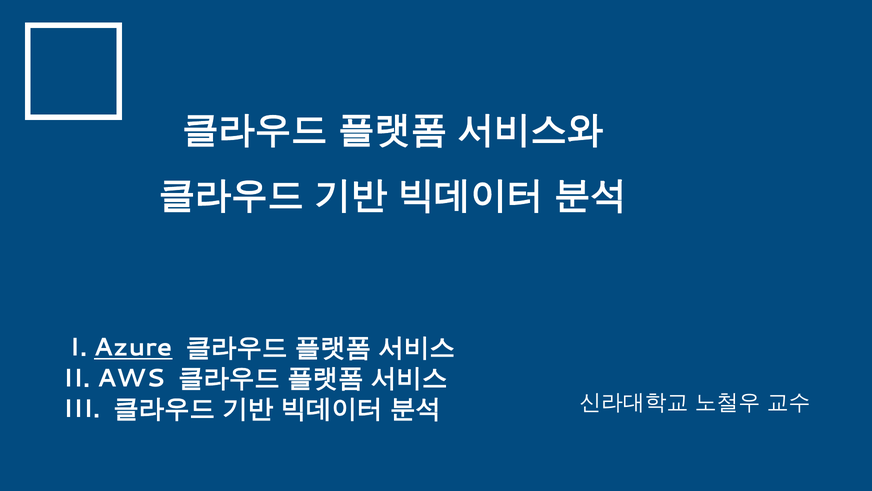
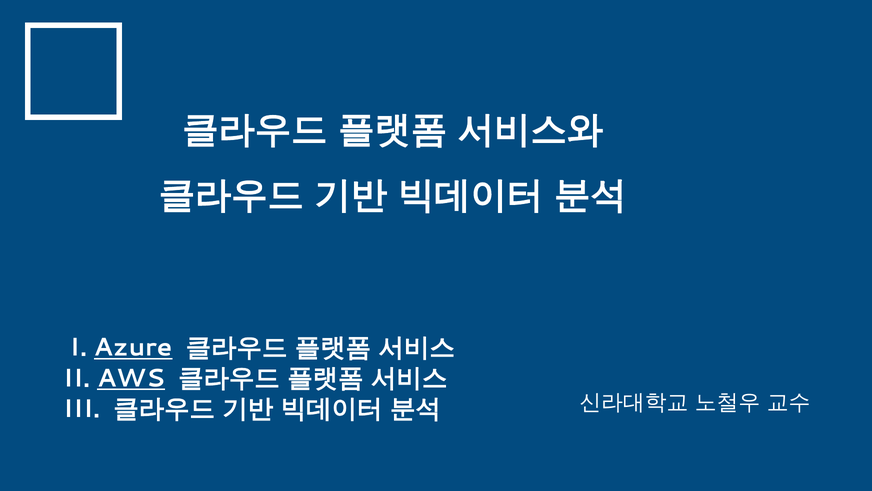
AWS underline: none -> present
